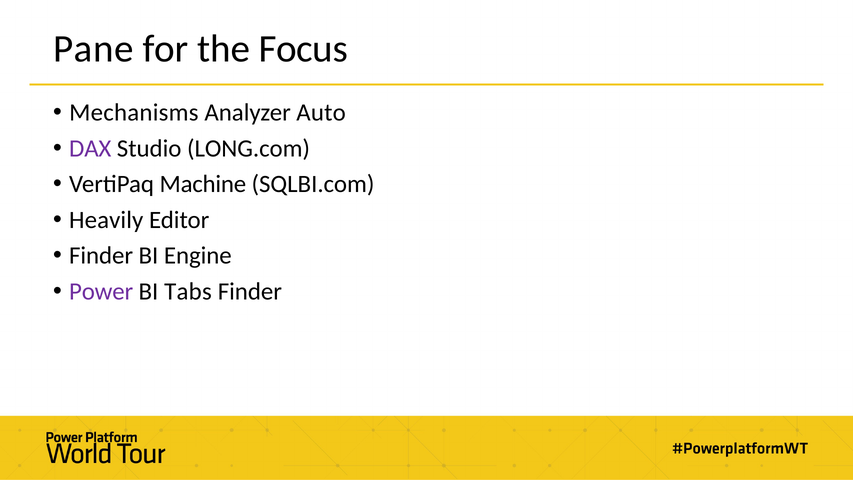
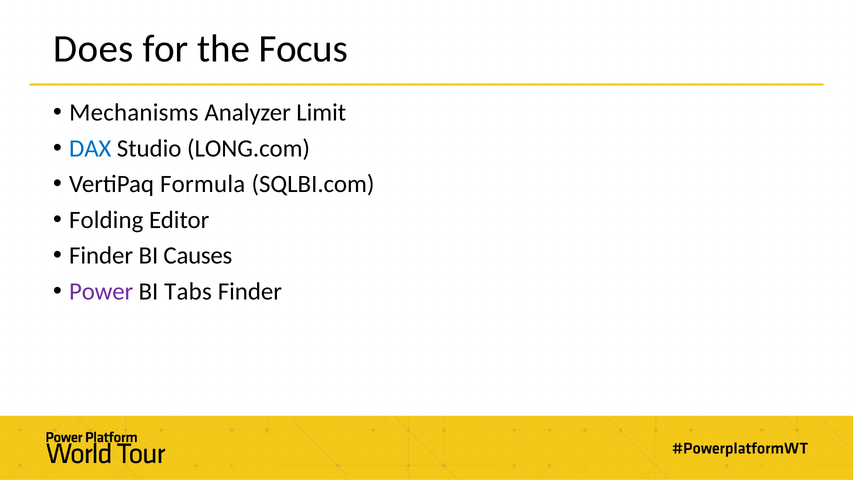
Pane: Pane -> Does
Auto: Auto -> Limit
DAX colour: purple -> blue
Machine: Machine -> Formula
Heavily: Heavily -> Folding
Engine: Engine -> Causes
